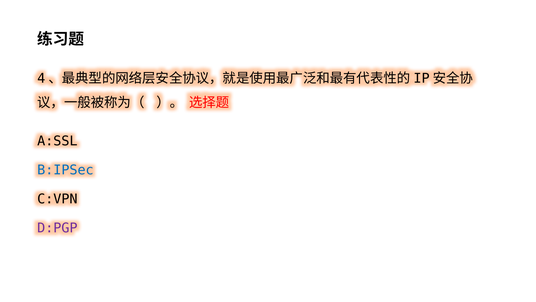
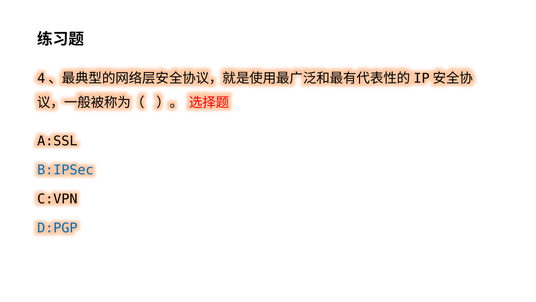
D:PGP colour: purple -> blue
